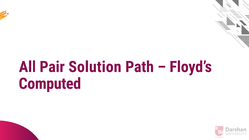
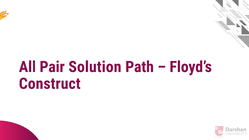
Computed: Computed -> Construct
